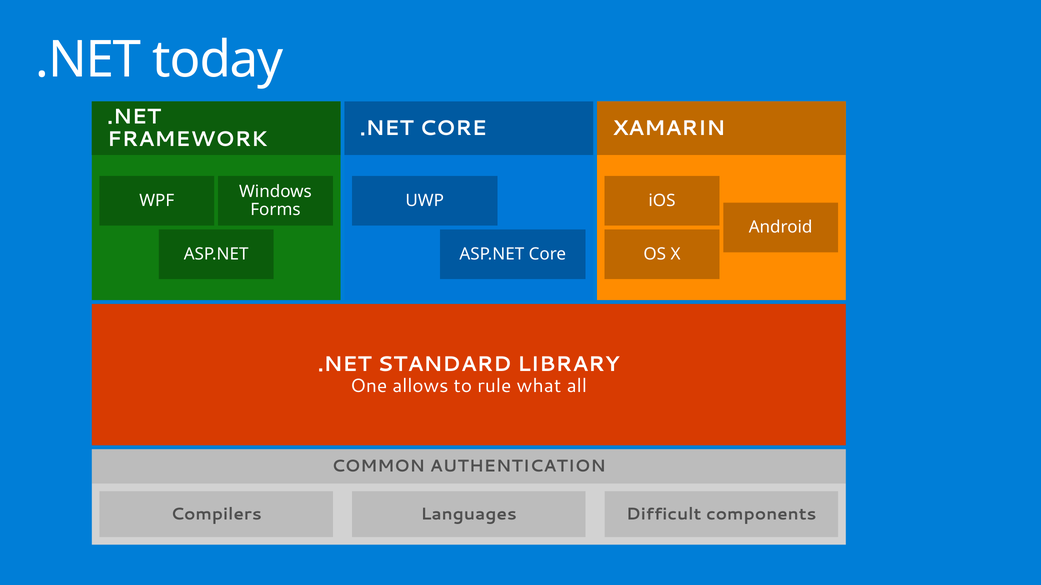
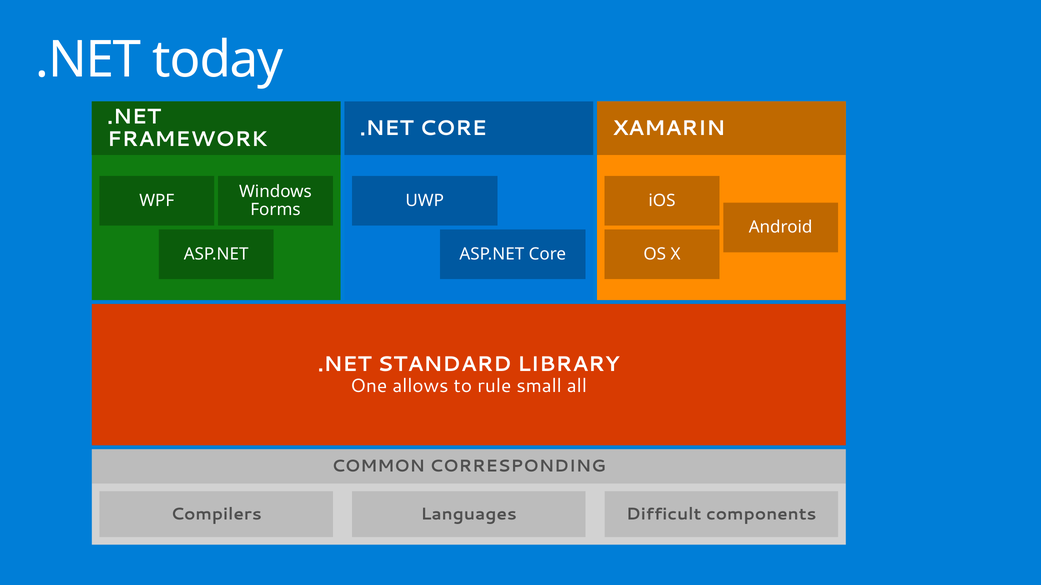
what: what -> small
AUTHENTICATION: AUTHENTICATION -> CORRESPONDING
